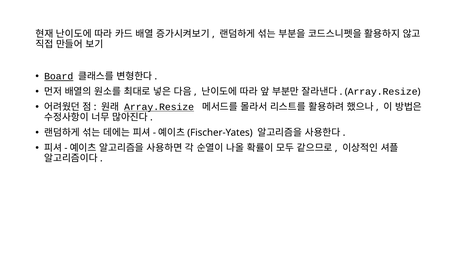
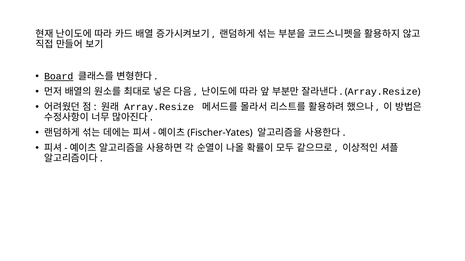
Array.Resize at (159, 107) underline: present -> none
